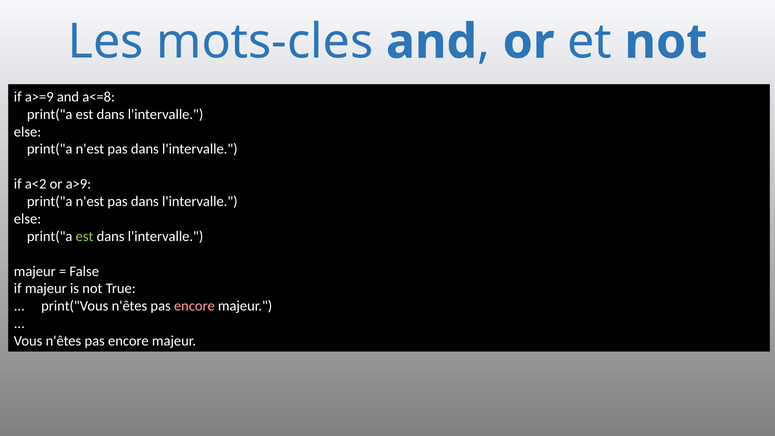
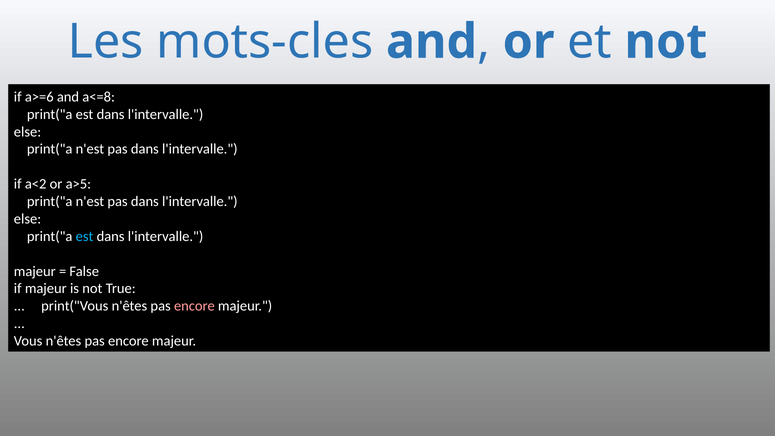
a>=9: a>=9 -> a>=6
a>9: a>9 -> a>5
est at (85, 236) colour: light green -> light blue
